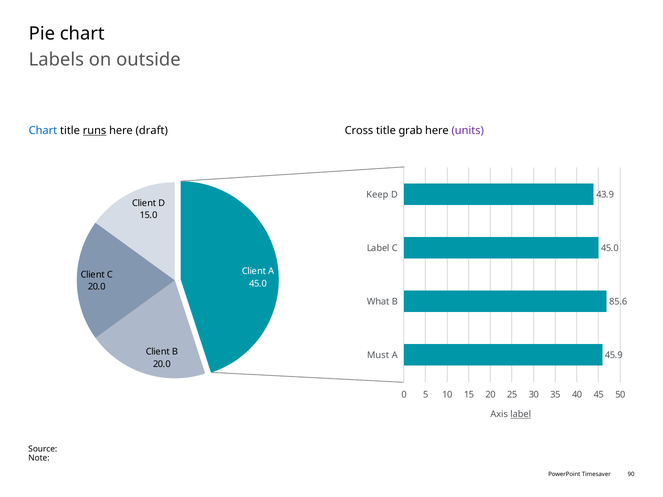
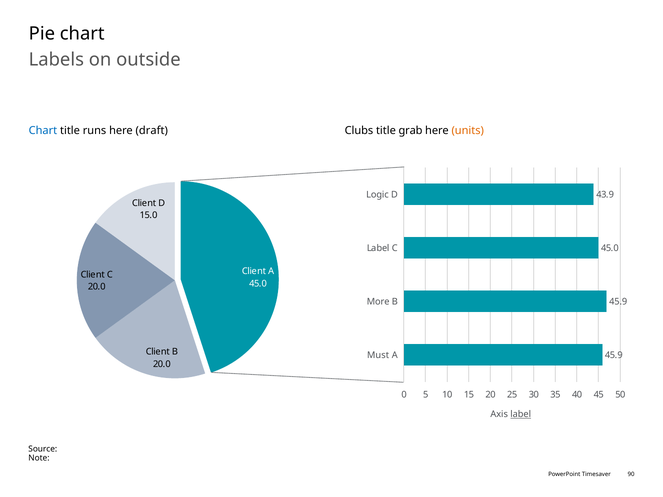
runs underline: present -> none
Cross: Cross -> Clubs
units colour: purple -> orange
Keep: Keep -> Logic
What: What -> More
85.6 at (618, 302): 85.6 -> 45.9
